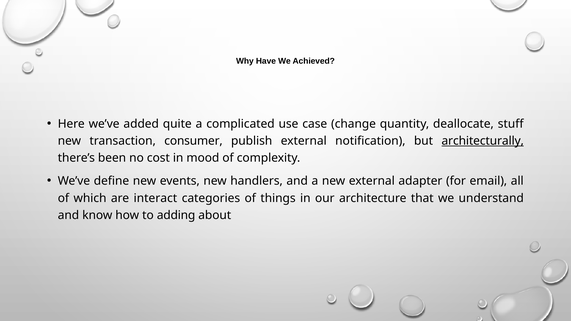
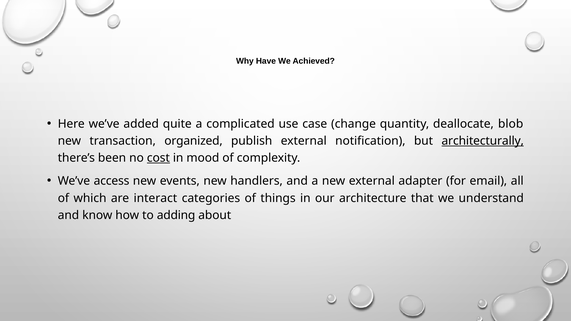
stuff: stuff -> blob
consumer: consumer -> organized
cost underline: none -> present
define: define -> access
